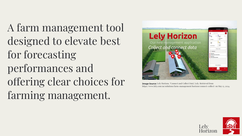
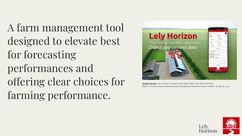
farming management: management -> performance
